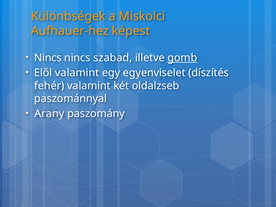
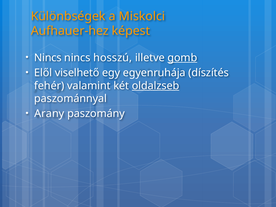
szabad: szabad -> hosszú
Elől valamint: valamint -> viselhető
egyenviselet: egyenviselet -> egyenruhája
oldalzseb underline: none -> present
